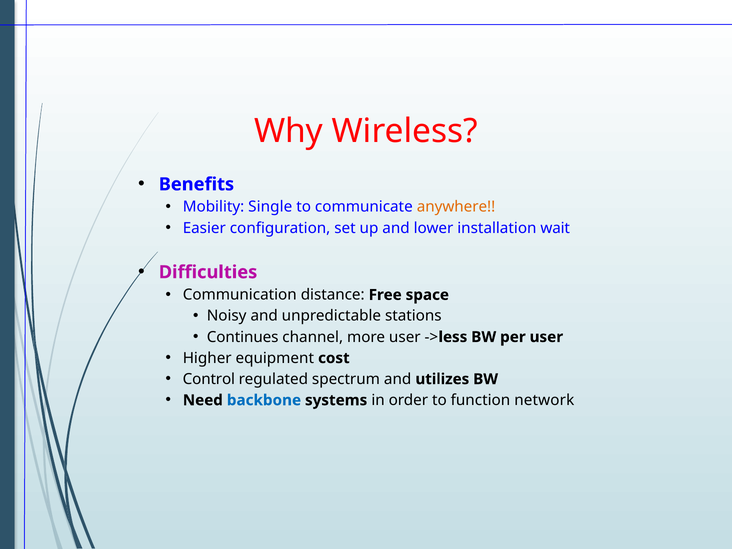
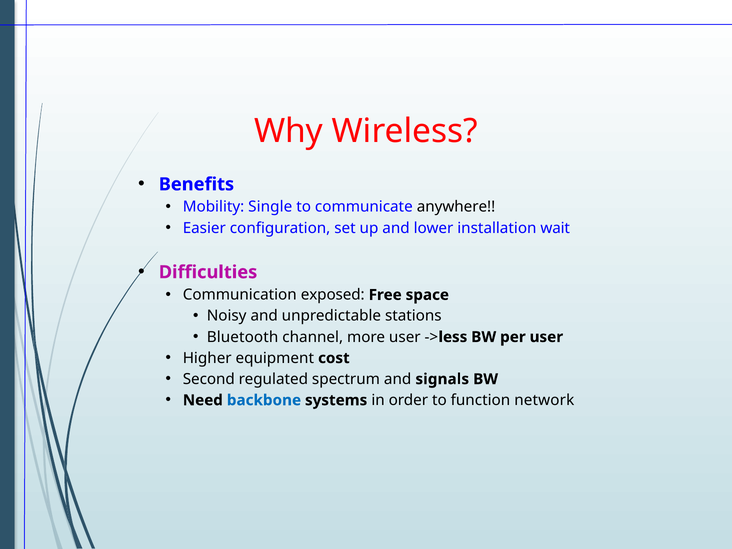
anywhere colour: orange -> black
distance: distance -> exposed
Continues: Continues -> Bluetooth
Control: Control -> Second
utilizes: utilizes -> signals
